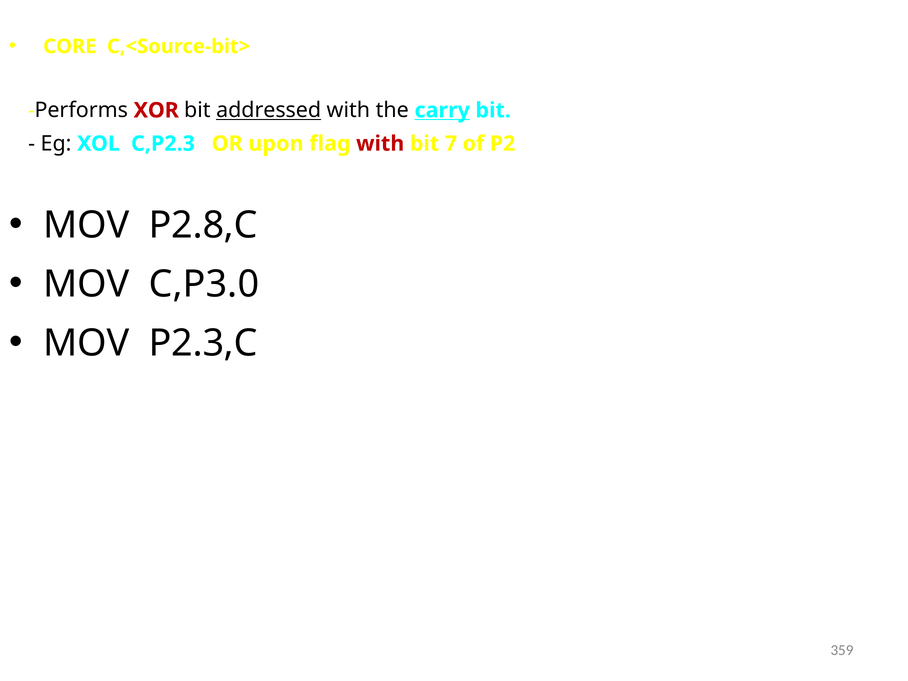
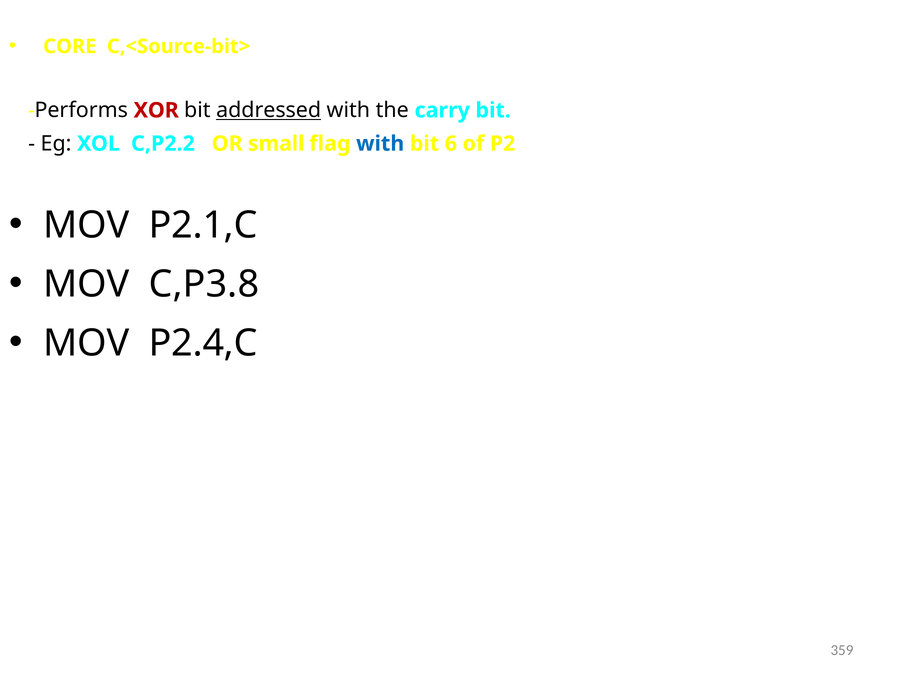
carry underline: present -> none
C,P2.3: C,P2.3 -> C,P2.2
upon: upon -> small
with at (380, 144) colour: red -> blue
7: 7 -> 6
P2.8,C: P2.8,C -> P2.1,C
C,P3.0: C,P3.0 -> C,P3.8
P2.3,C: P2.3,C -> P2.4,C
